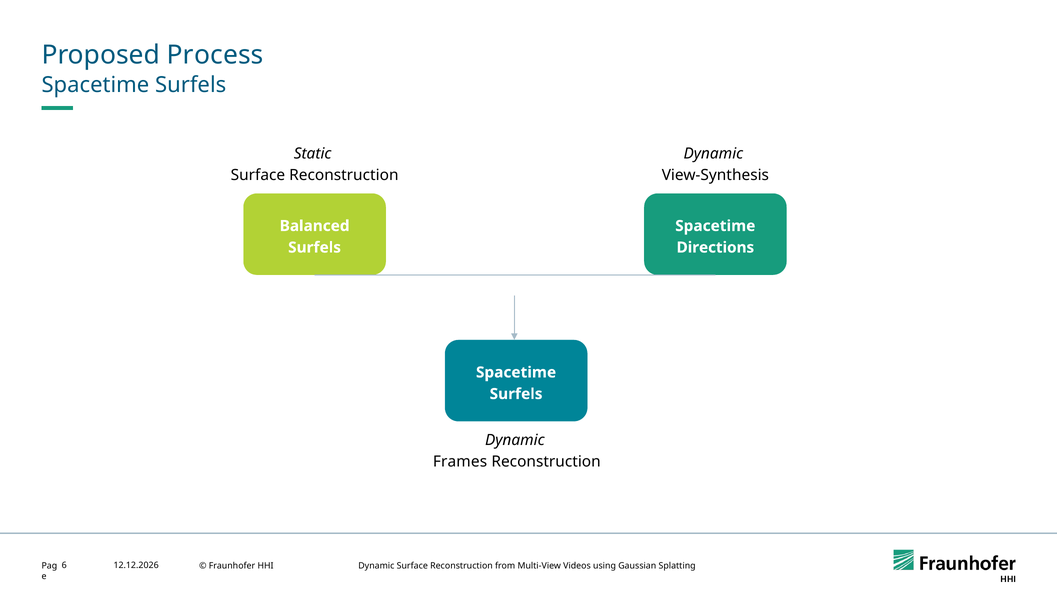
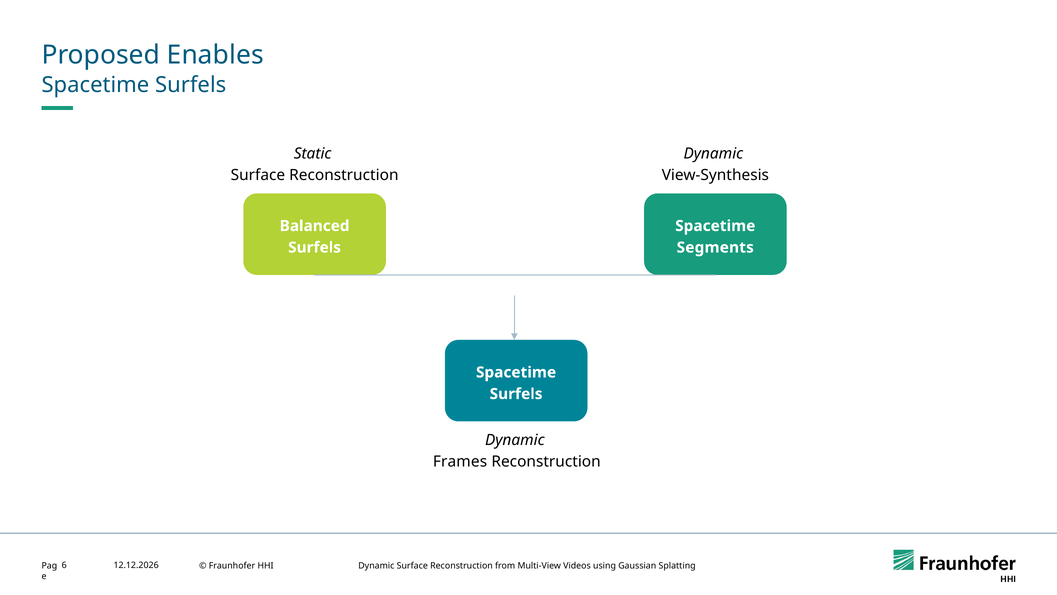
Process: Process -> Enables
Directions: Directions -> Segments
